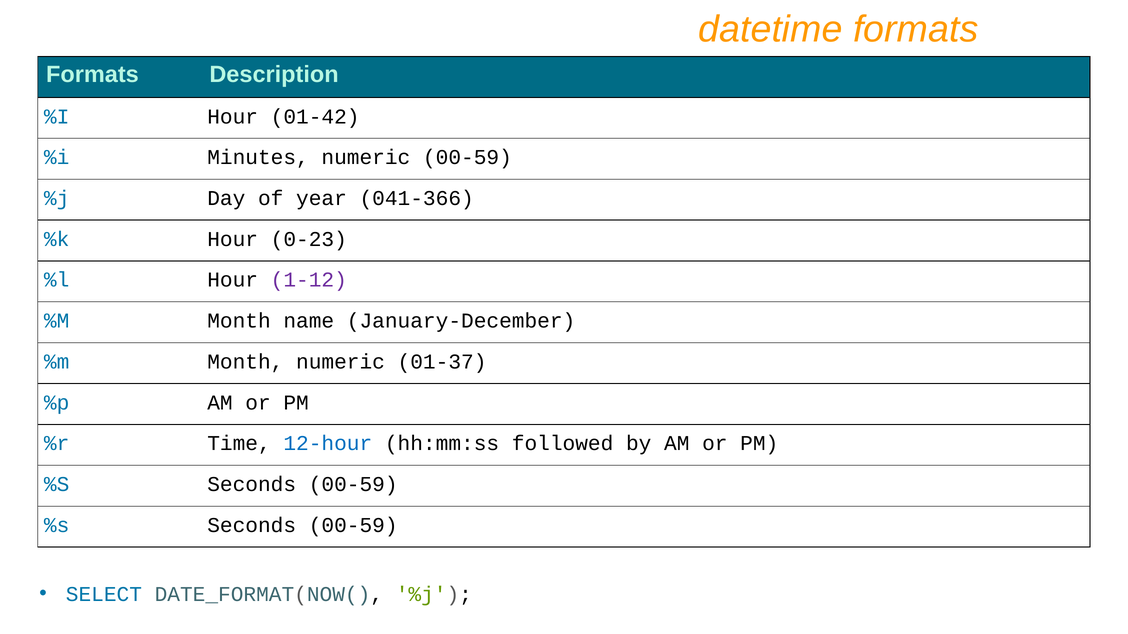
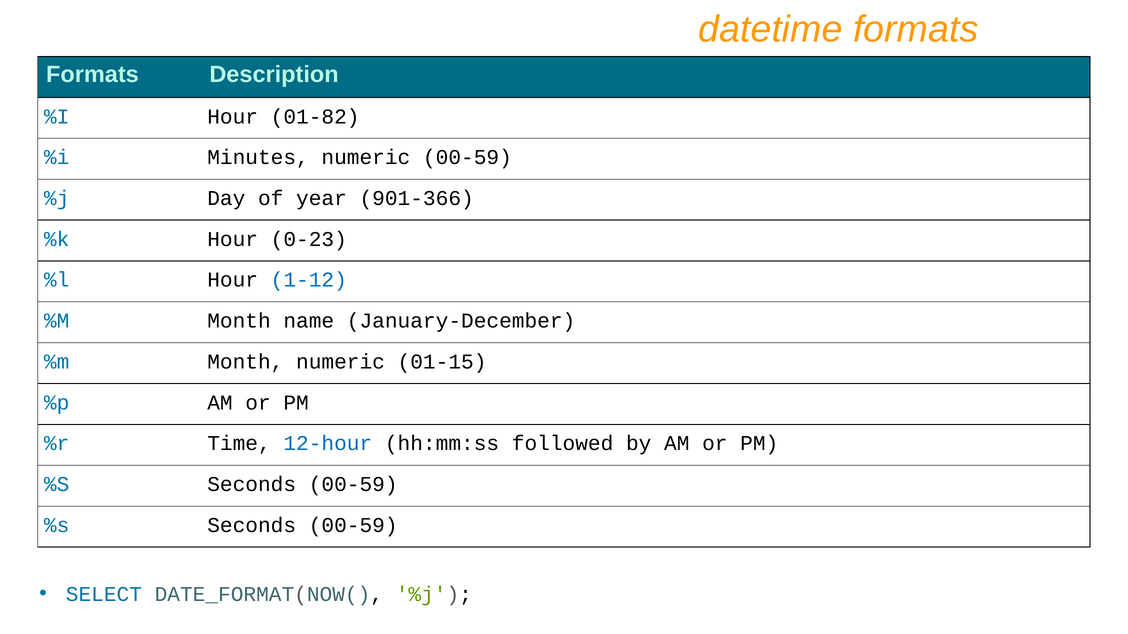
01-42: 01-42 -> 01-82
041-366: 041-366 -> 901-366
1-12 colour: purple -> blue
01-37: 01-37 -> 01-15
